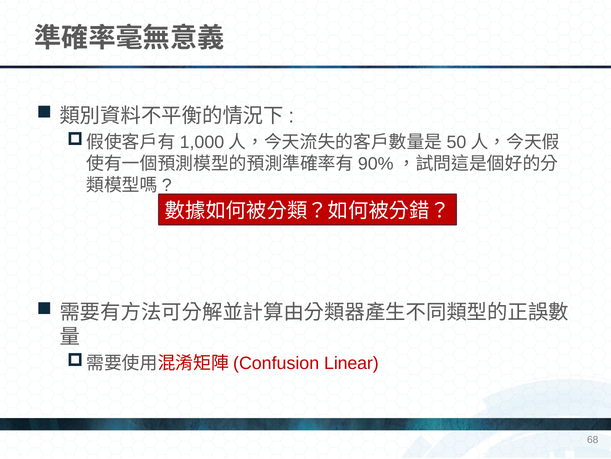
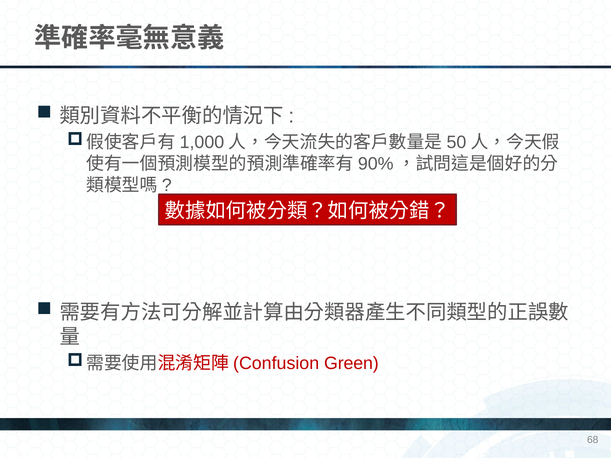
Linear: Linear -> Green
